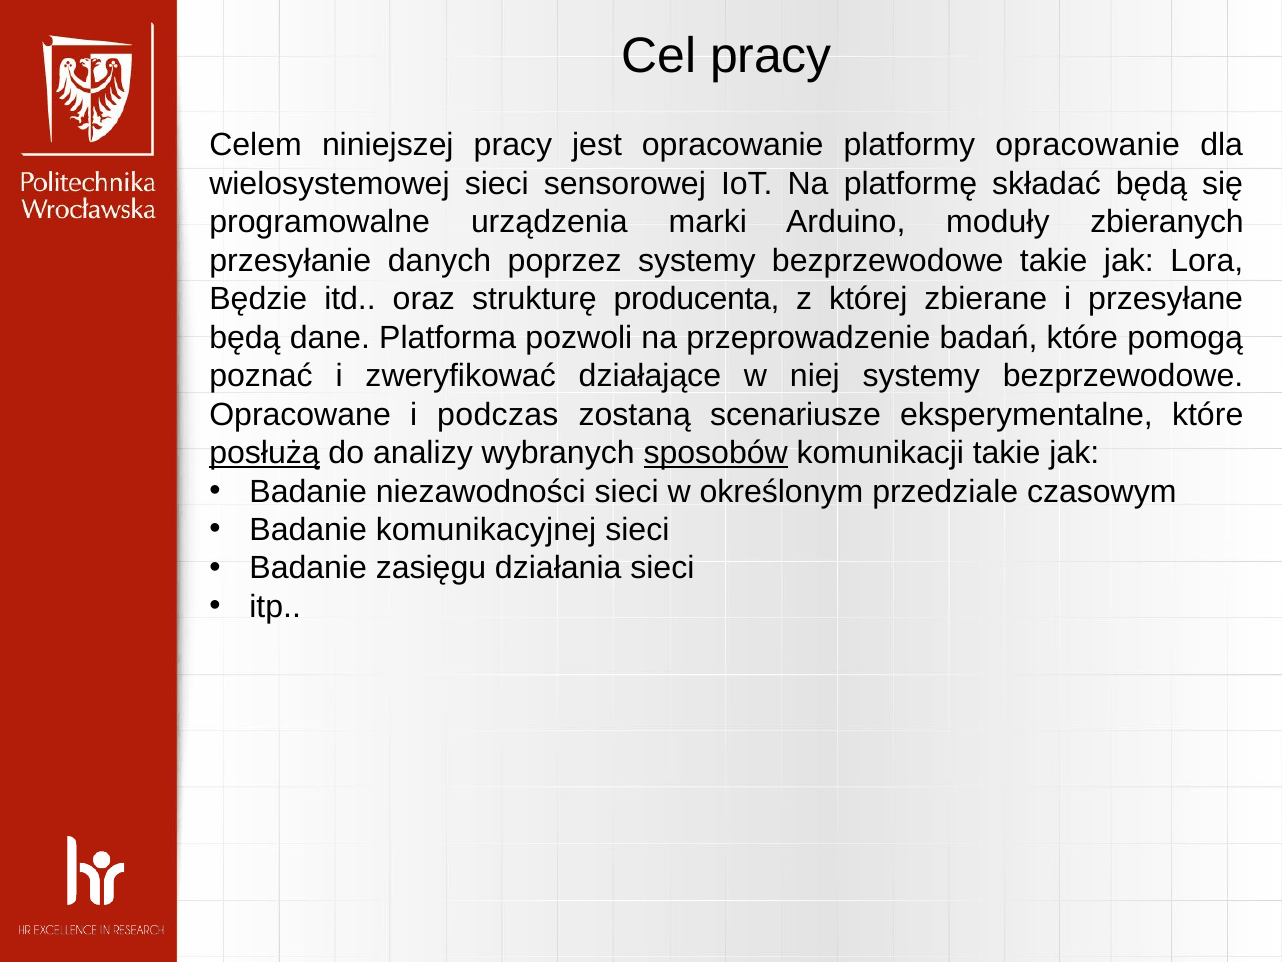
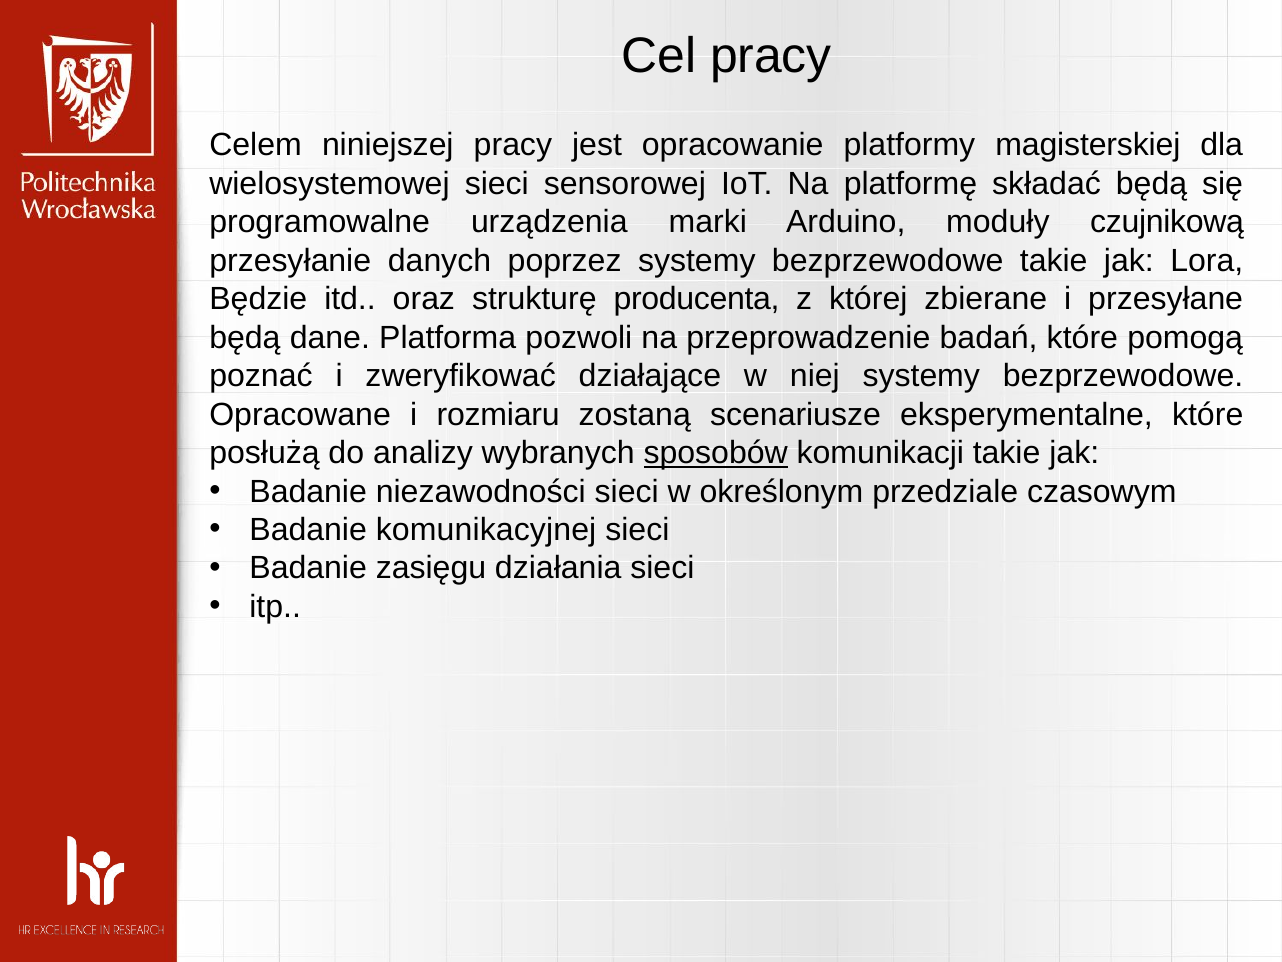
platformy opracowanie: opracowanie -> magisterskiej
zbieranych: zbieranych -> czujnikową
podczas: podczas -> rozmiaru
posłużą underline: present -> none
